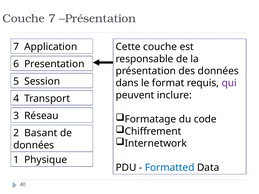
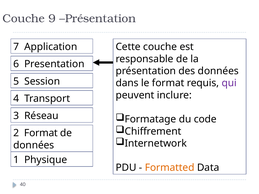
Couche 7: 7 -> 9
2 Basant: Basant -> Format
Formatted colour: blue -> orange
